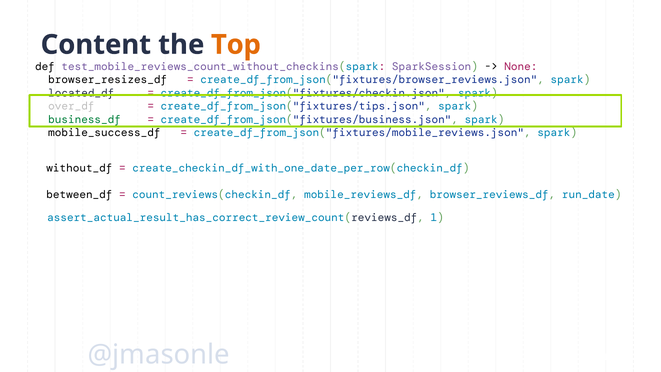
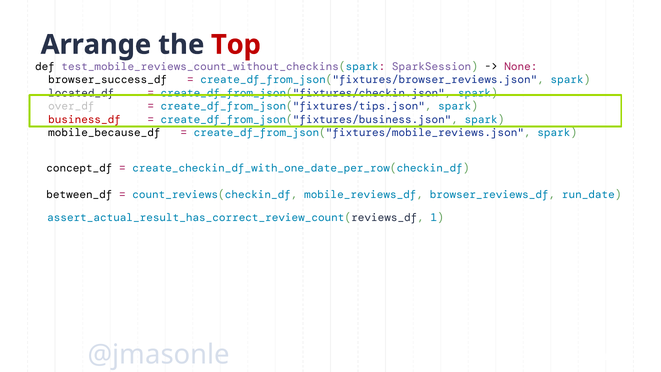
Content: Content -> Arrange
Top colour: orange -> red
browser_resizes_df: browser_resizes_df -> browser_success_df
business_df colour: green -> red
mobile_success_df: mobile_success_df -> mobile_because_df
without_df: without_df -> concept_df
